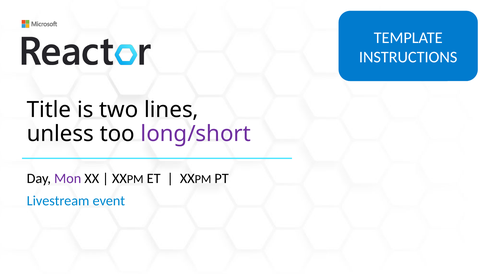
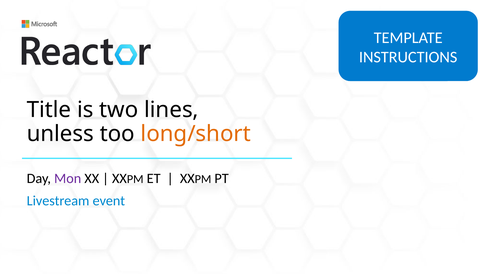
long/short colour: purple -> orange
